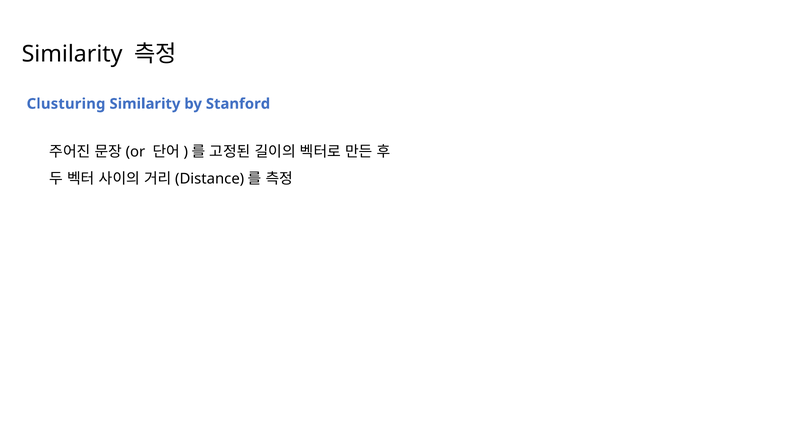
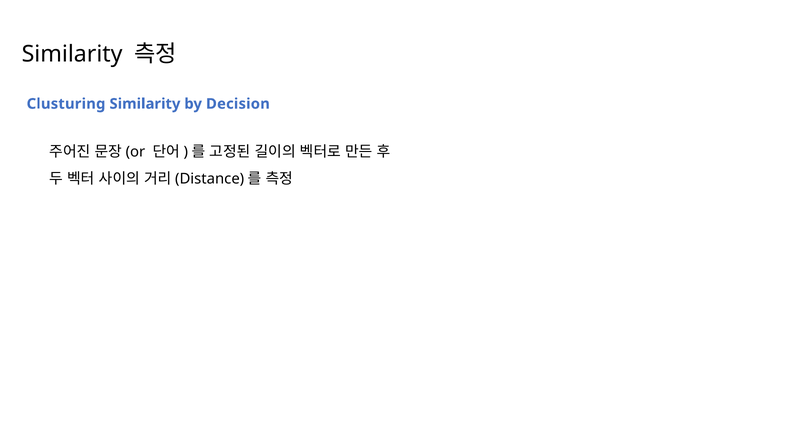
Stanford: Stanford -> Decision
